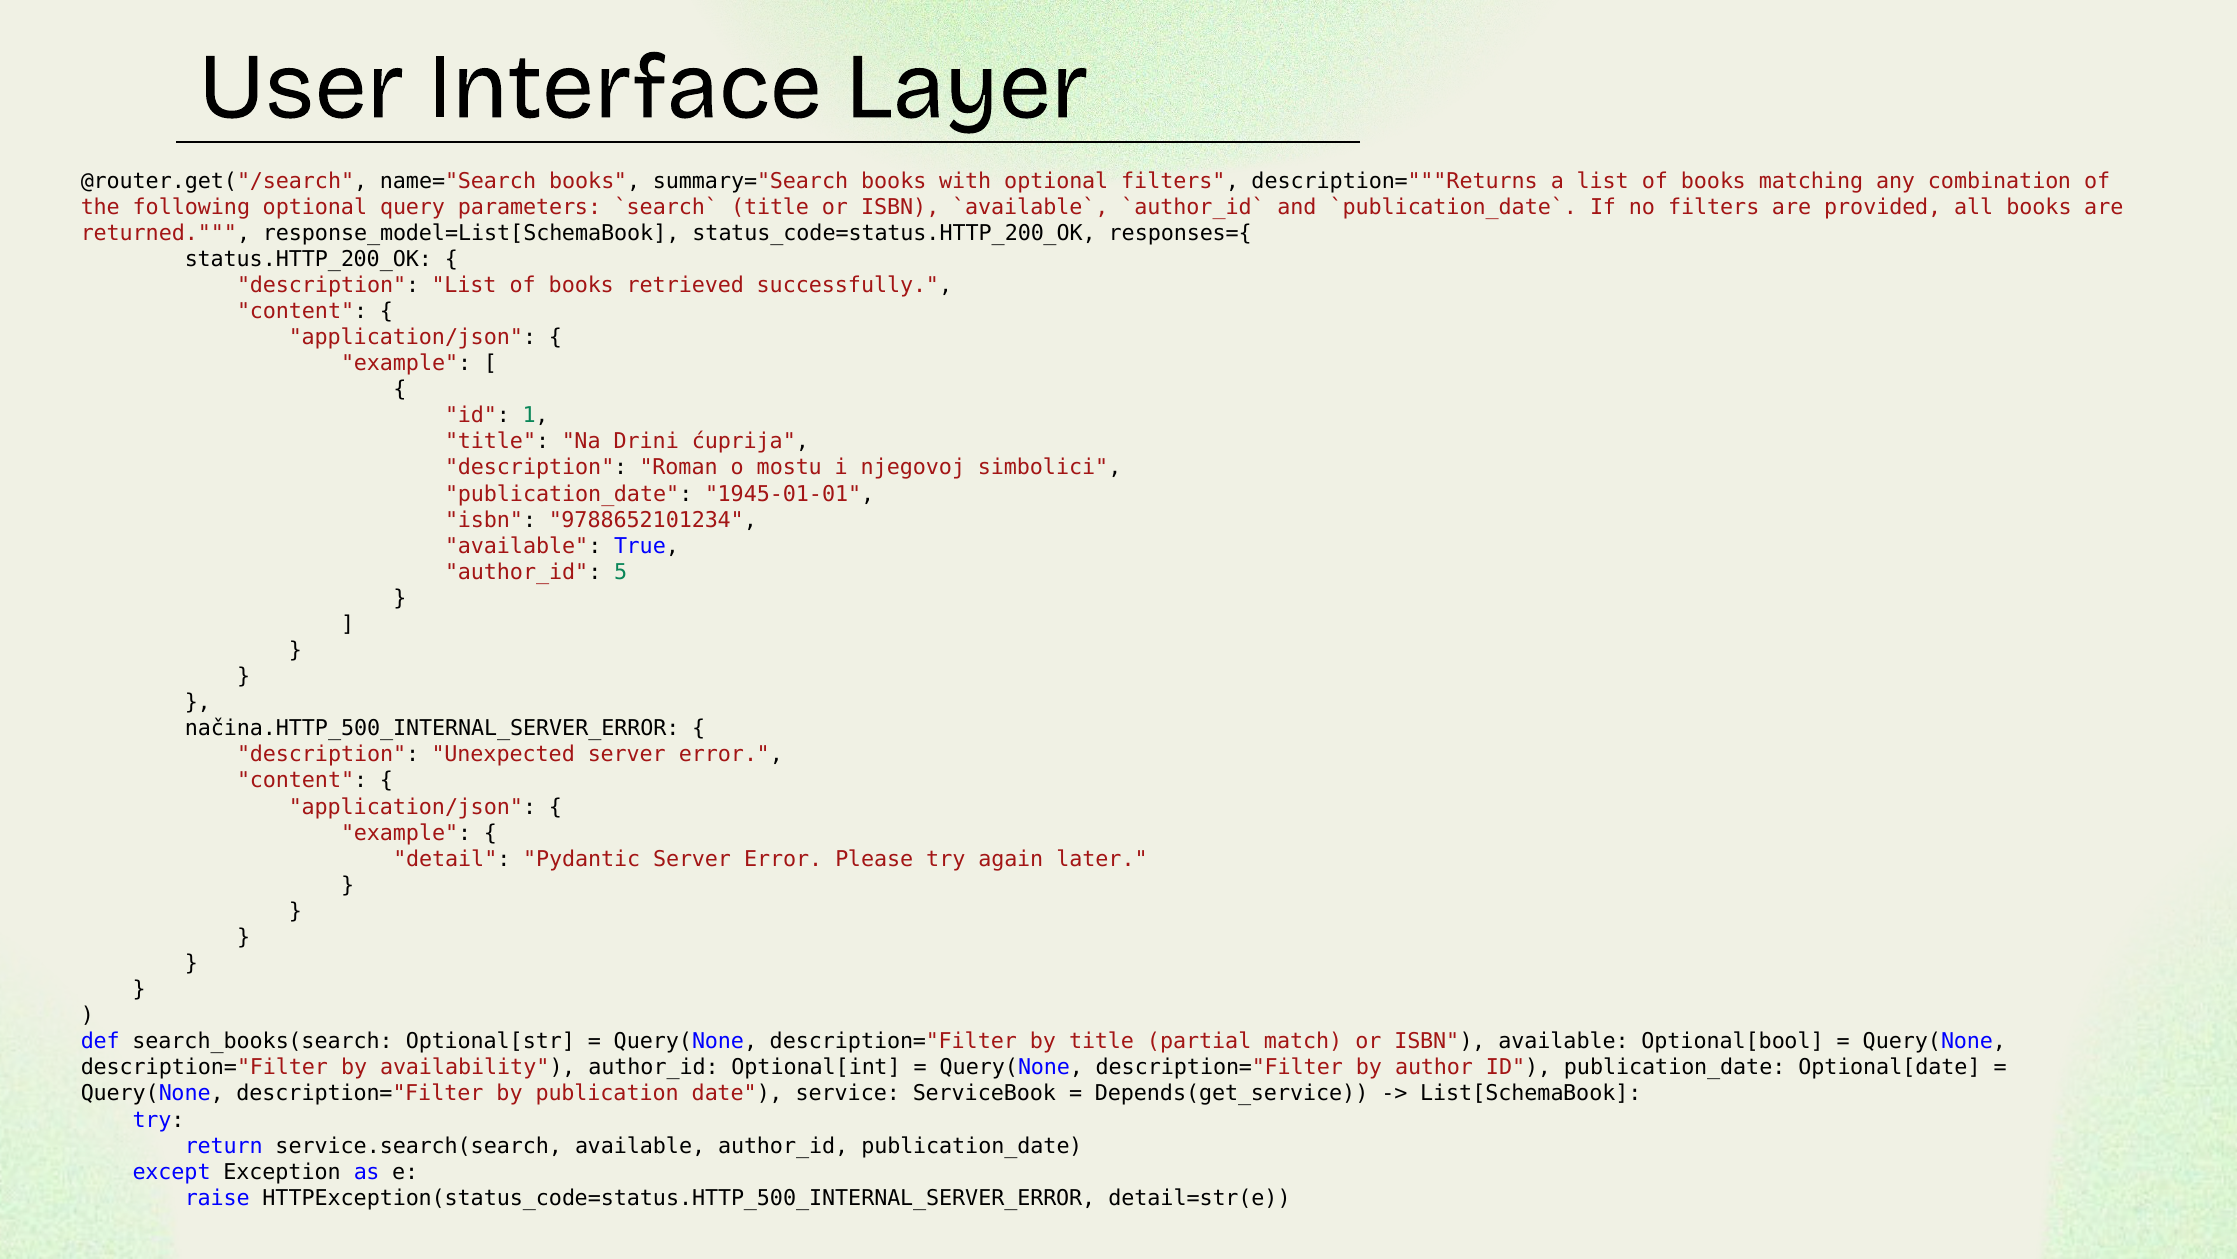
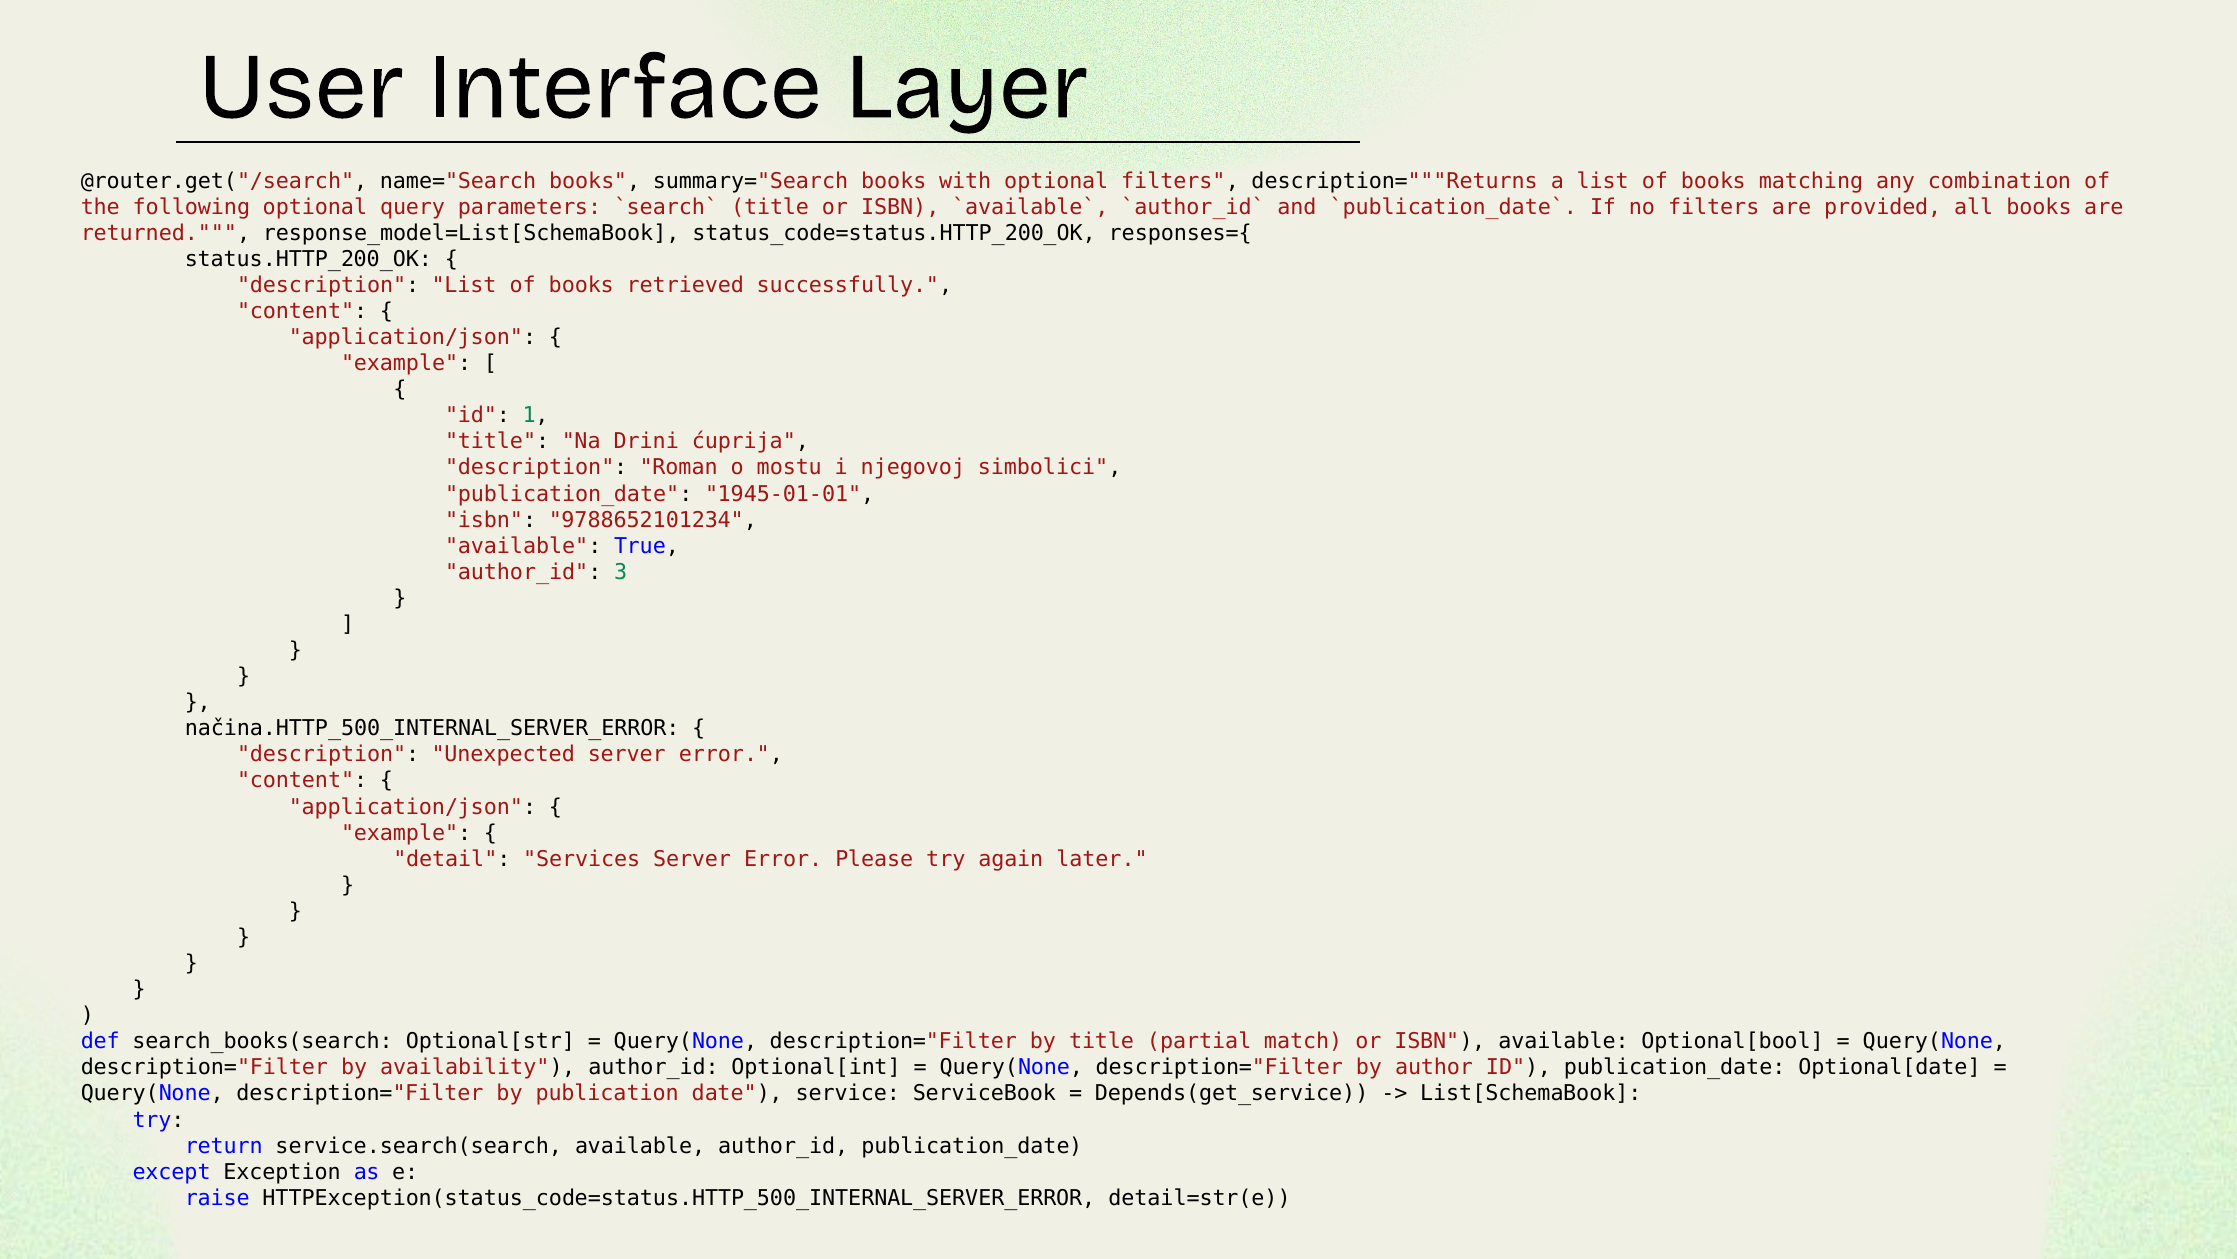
5: 5 -> 3
Pydantic: Pydantic -> Services
